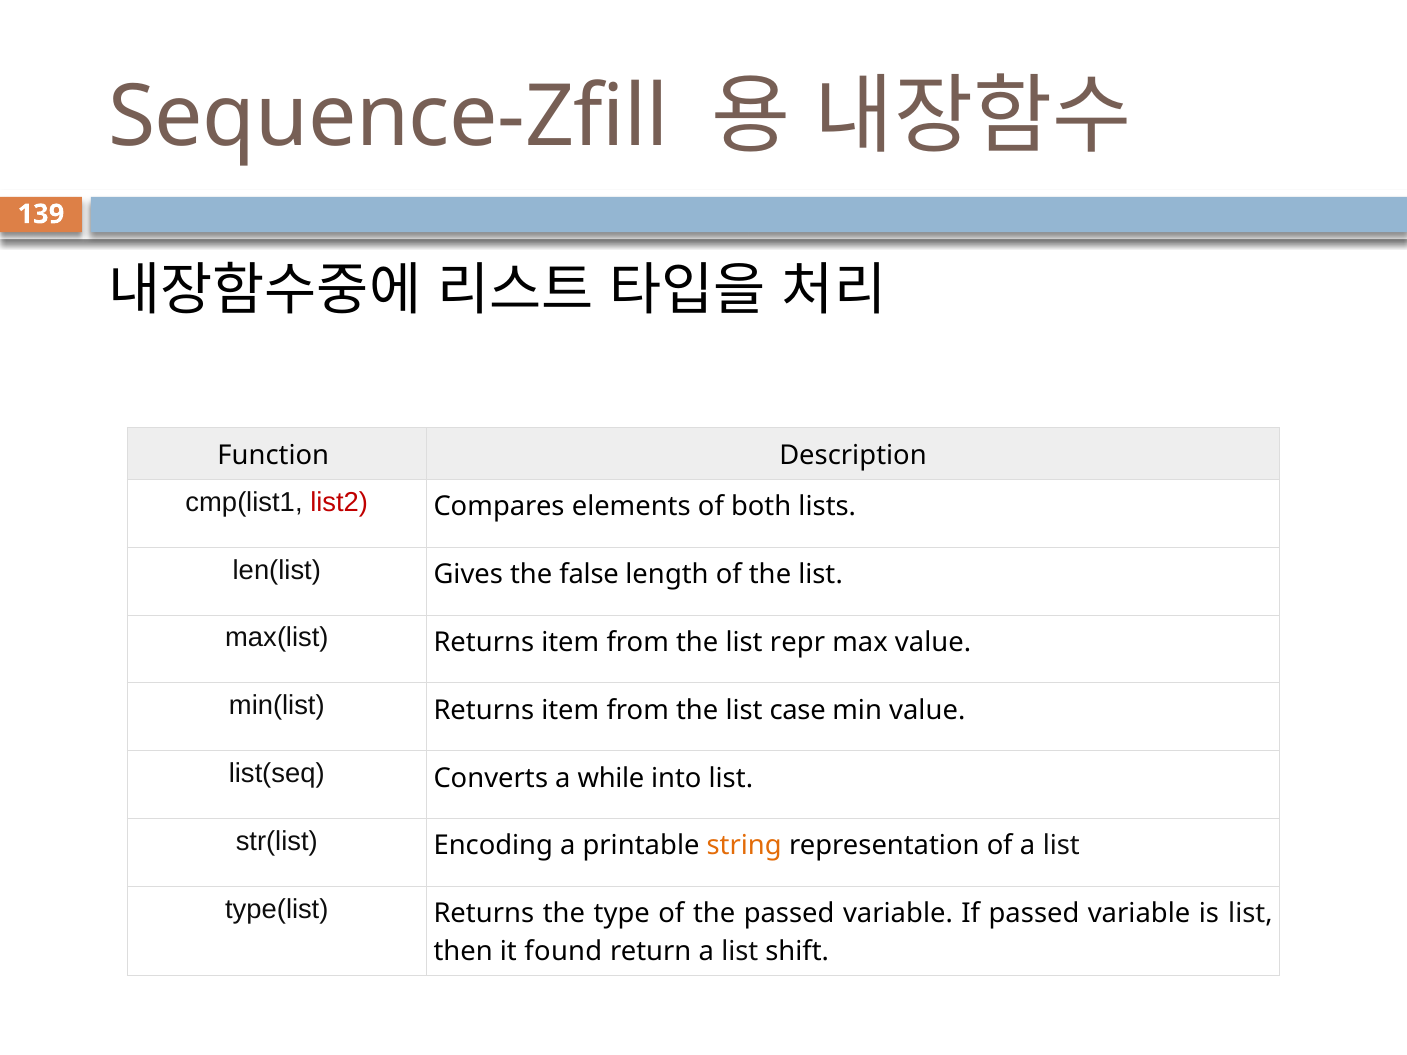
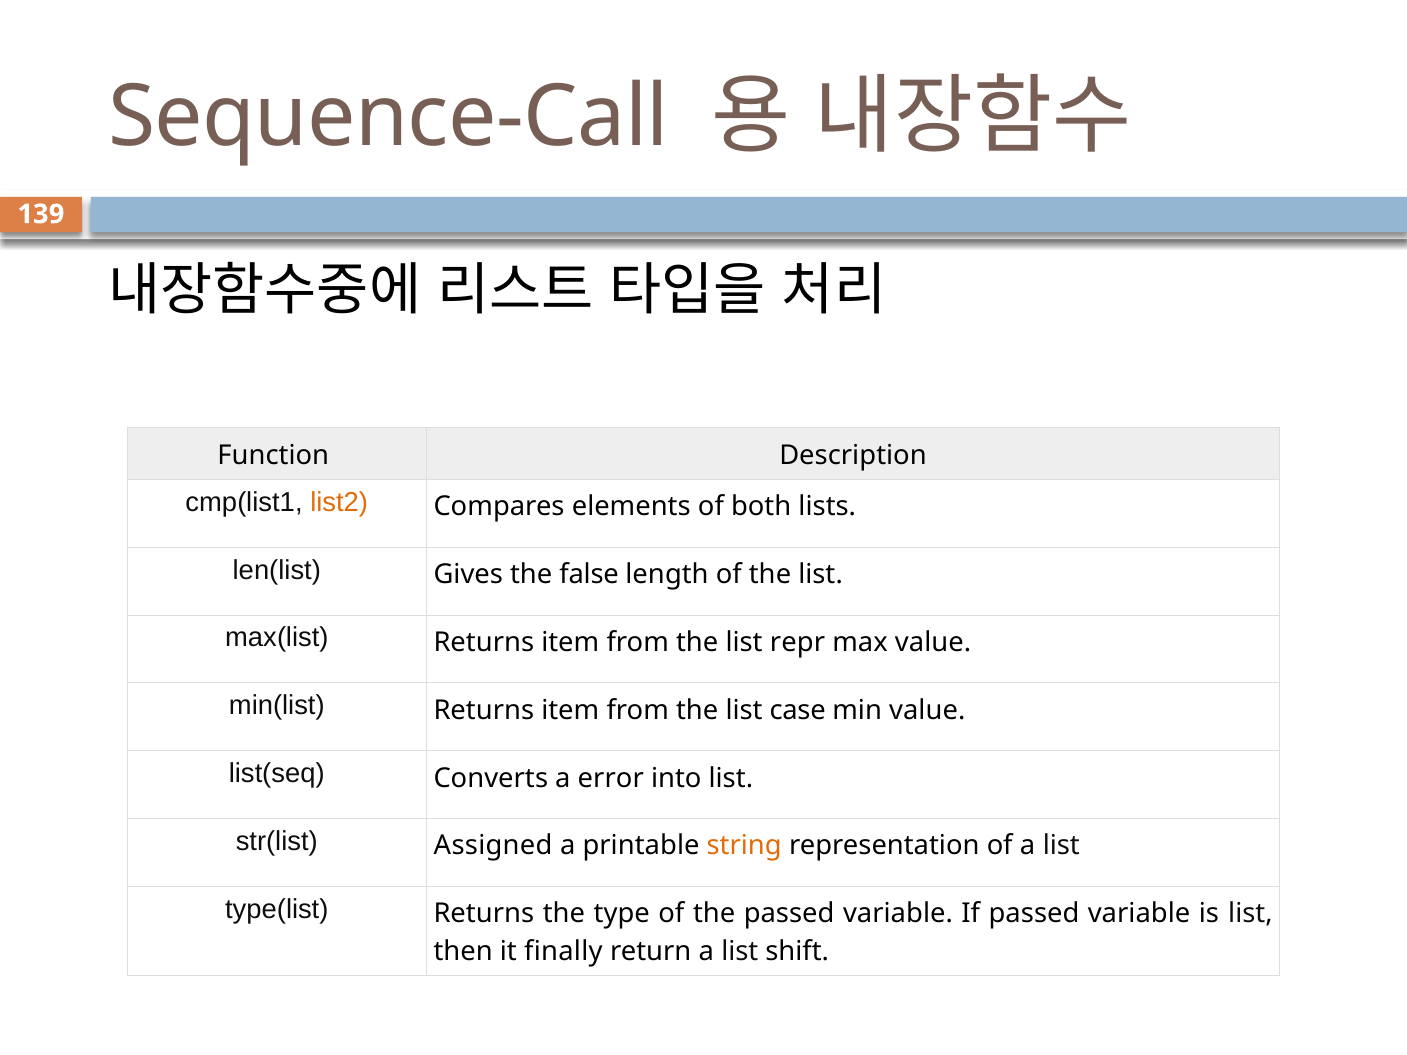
Sequence-Zfill: Sequence-Zfill -> Sequence-Call
list2 colour: red -> orange
while: while -> error
Encoding: Encoding -> Assigned
found: found -> finally
